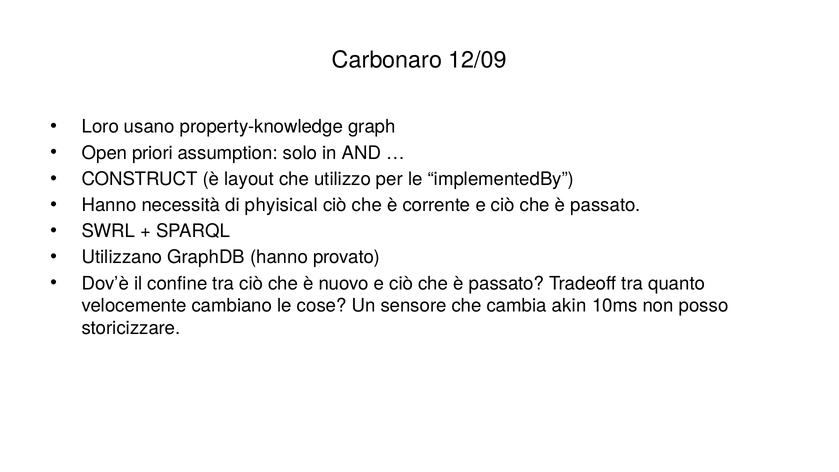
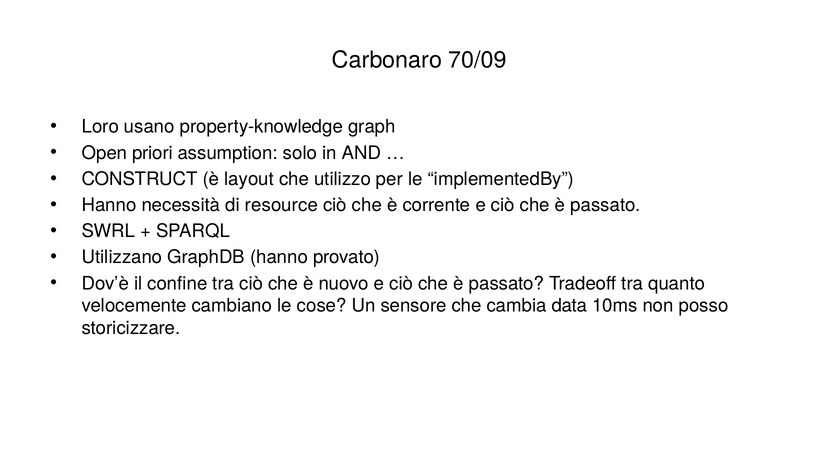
12/09: 12/09 -> 70/09
phyisical: phyisical -> resource
akin: akin -> data
